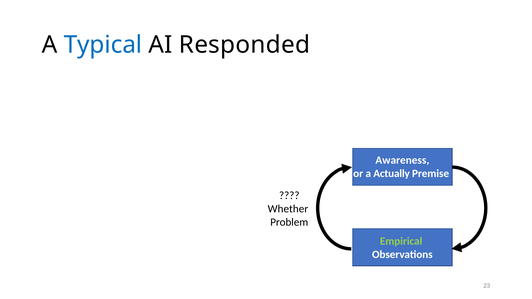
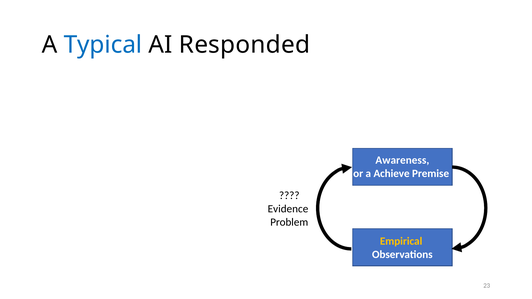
Actually: Actually -> Achieve
Whether: Whether -> Evidence
Empirical colour: light green -> yellow
